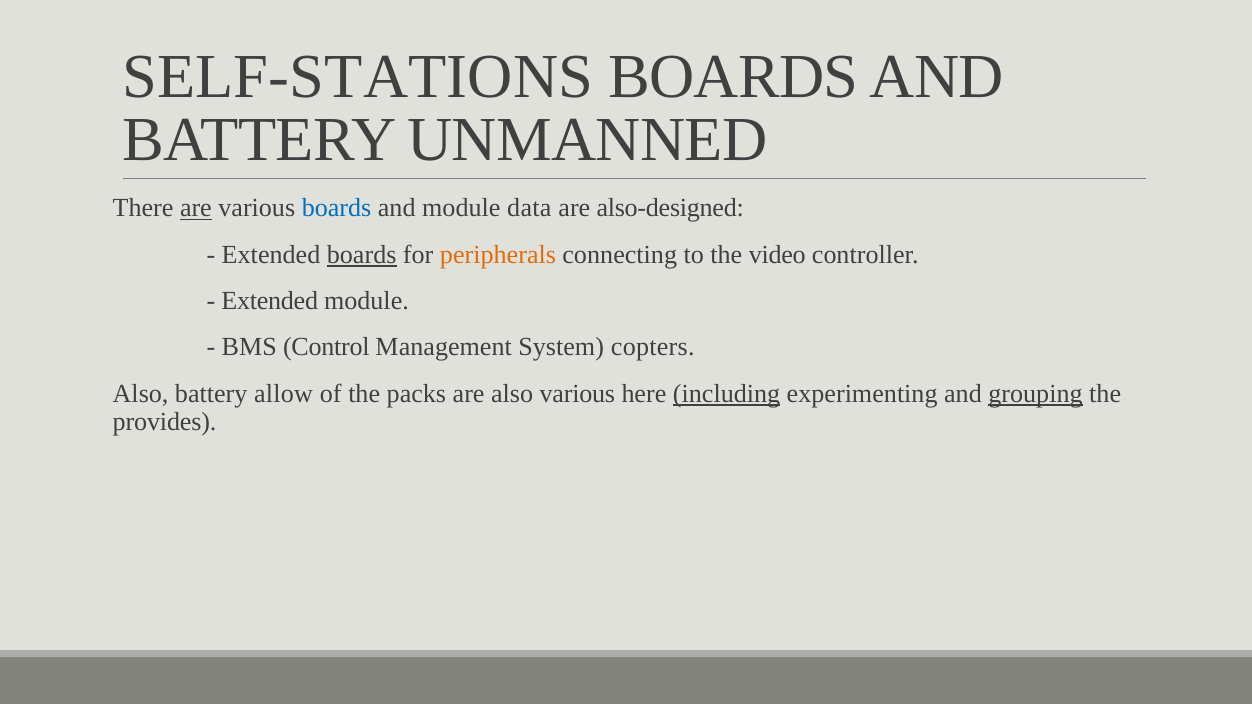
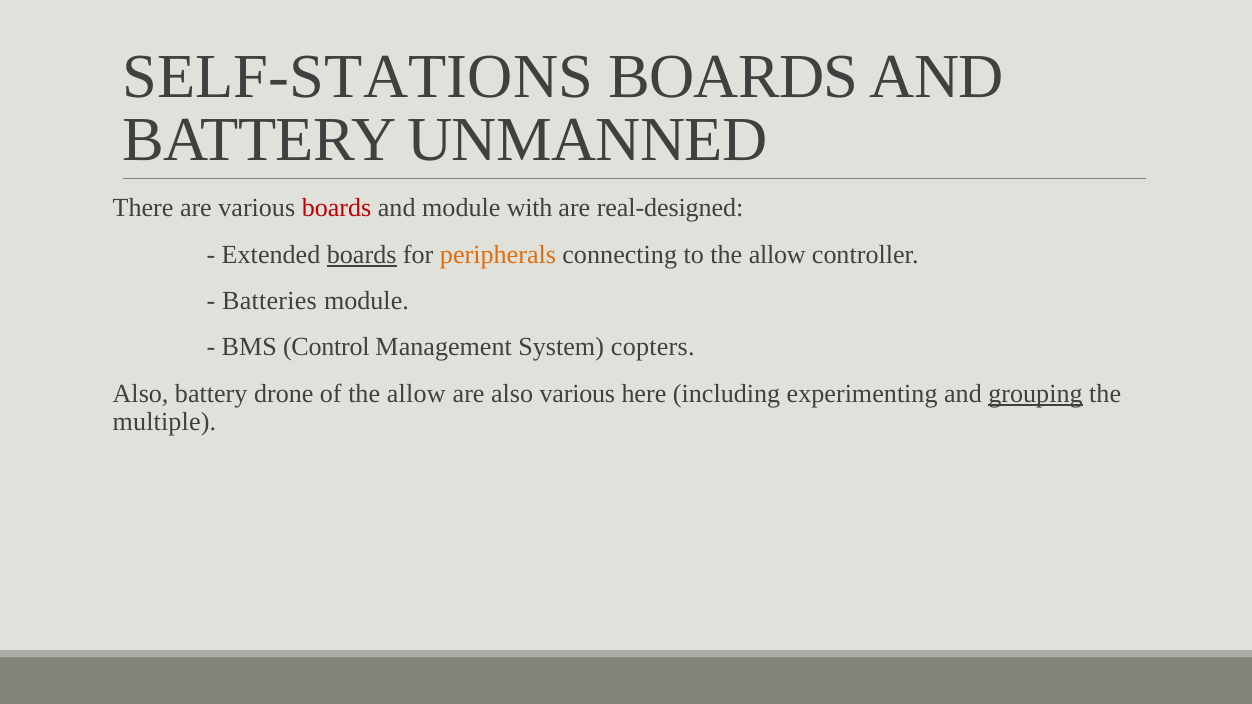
are at (196, 208) underline: present -> none
boards at (337, 208) colour: blue -> red
data: data -> with
also-designed: also-designed -> real-designed
to the video: video -> allow
Extended at (270, 301): Extended -> Batteries
allow: allow -> drone
of the packs: packs -> allow
including underline: present -> none
provides: provides -> multiple
